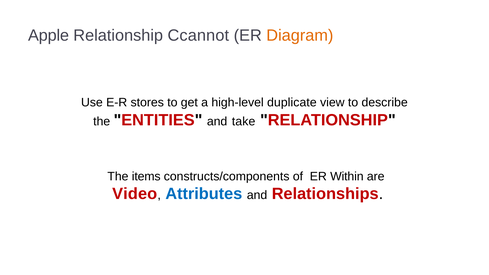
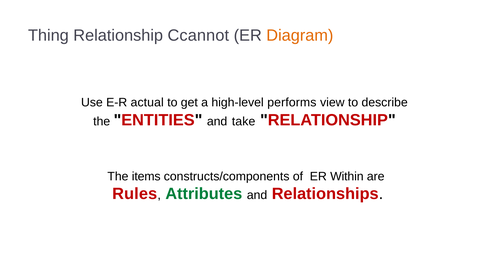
Apple: Apple -> Thing
stores: stores -> actual
duplicate: duplicate -> performs
Video: Video -> Rules
Attributes colour: blue -> green
